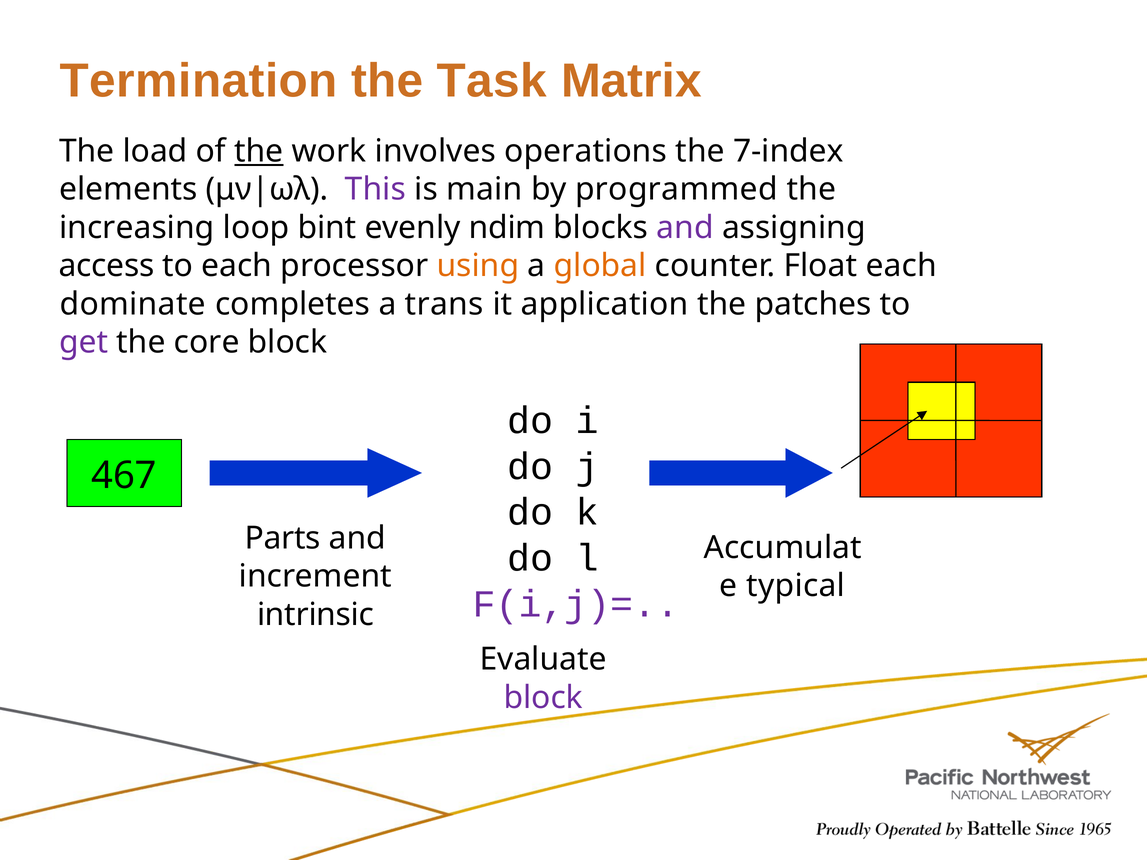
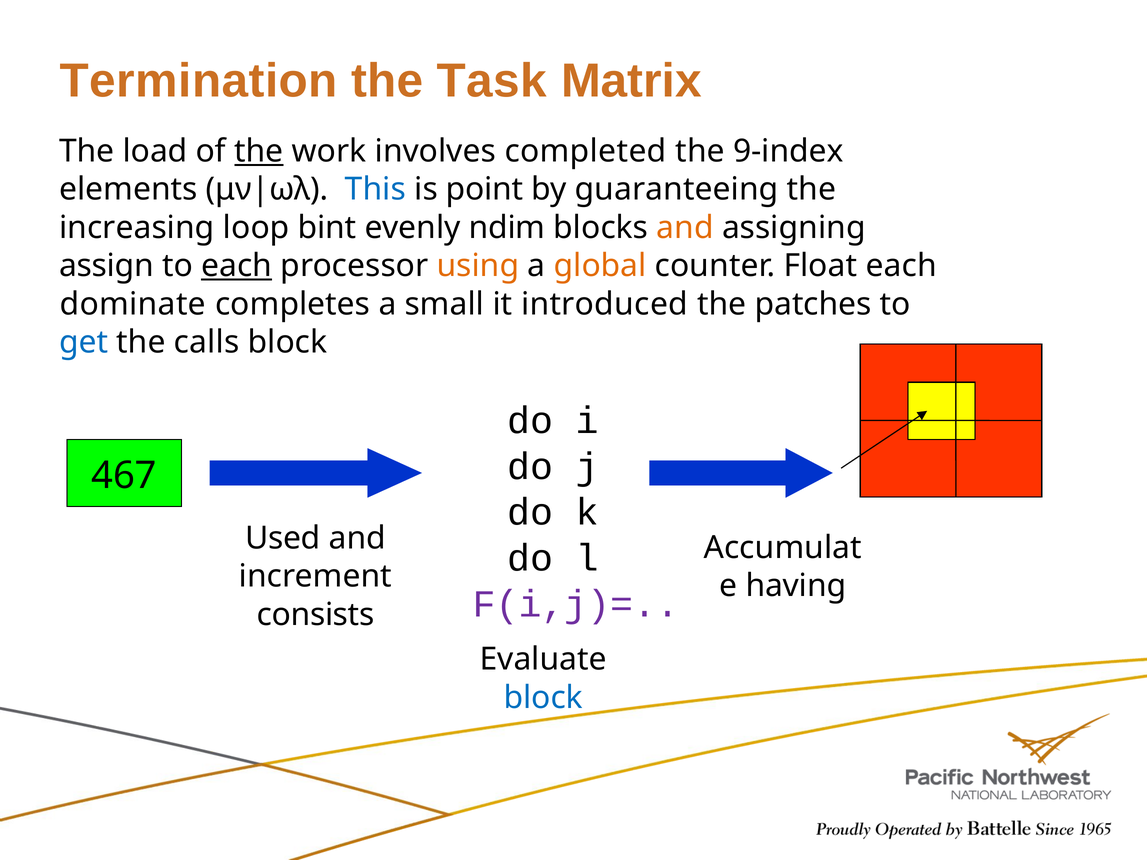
operations: operations -> completed
7-index: 7-index -> 9-index
This colour: purple -> blue
main: main -> point
programmed: programmed -> guaranteeing
and at (685, 228) colour: purple -> orange
access: access -> assign
each at (237, 266) underline: none -> present
trans: trans -> small
application: application -> introduced
get colour: purple -> blue
core: core -> calls
Parts: Parts -> Used
typical: typical -> having
intrinsic: intrinsic -> consists
block at (543, 698) colour: purple -> blue
